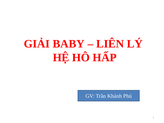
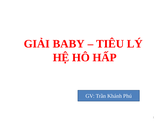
LIÊN: LIÊN -> TIÊU
